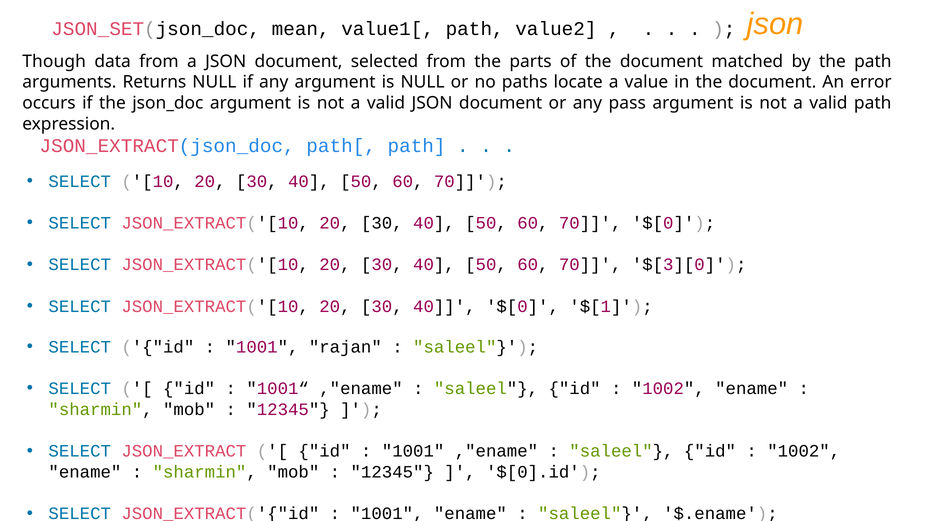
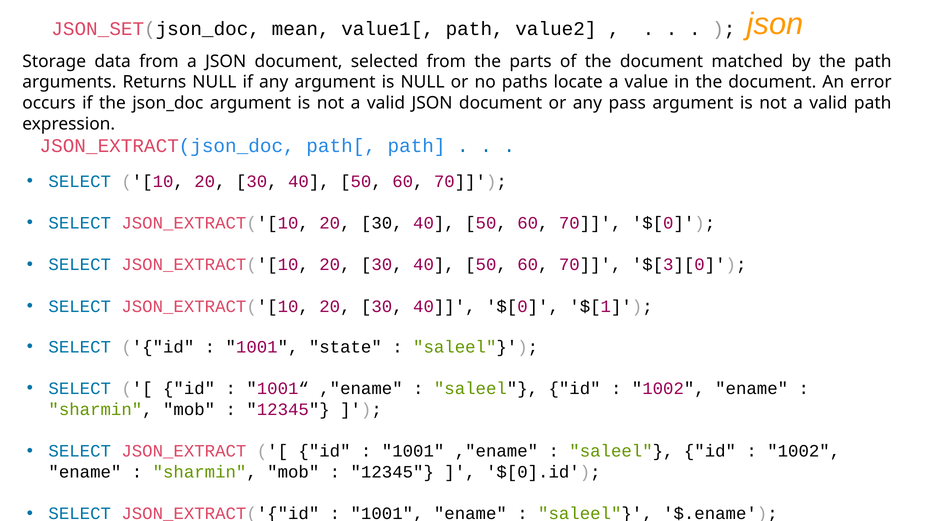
Though: Though -> Storage
rajan: rajan -> state
